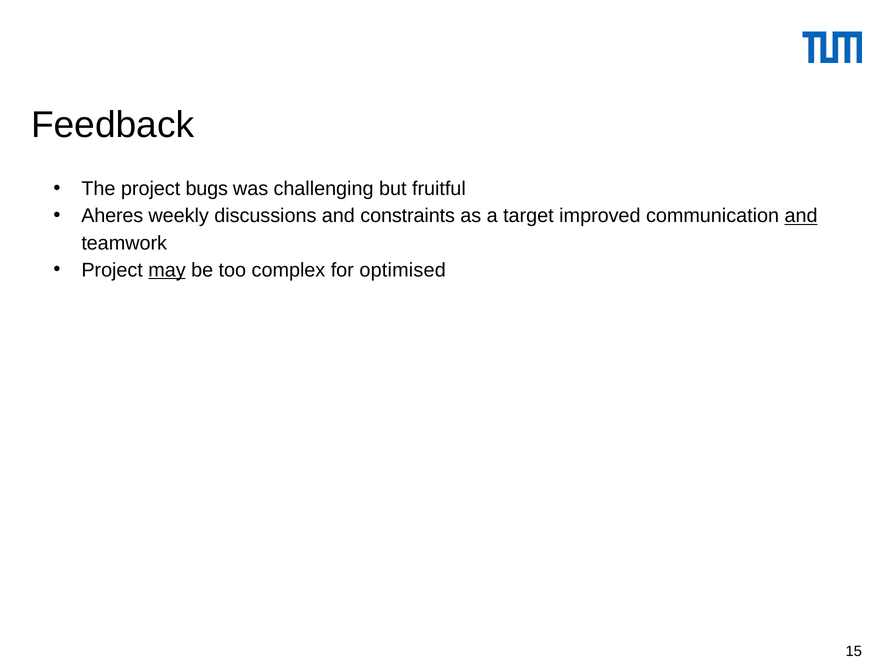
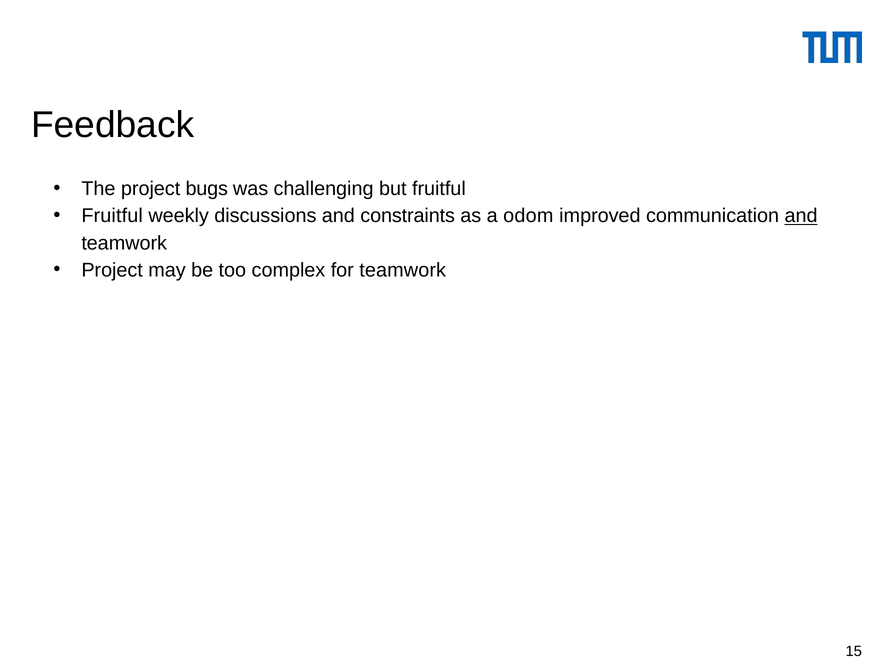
Aheres at (112, 216): Aheres -> Fruitful
target: target -> odom
may underline: present -> none
for optimised: optimised -> teamwork
